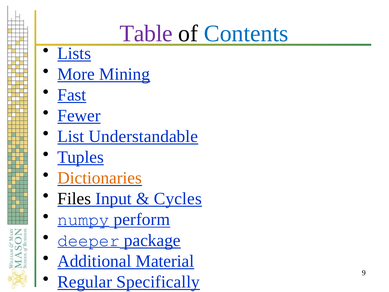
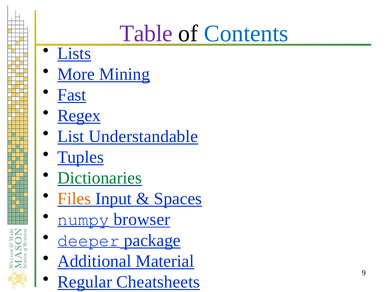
Fewer: Fewer -> Regex
Dictionaries colour: orange -> green
Files colour: black -> orange
Cycles: Cycles -> Spaces
perform: perform -> browser
Specifically: Specifically -> Cheatsheets
